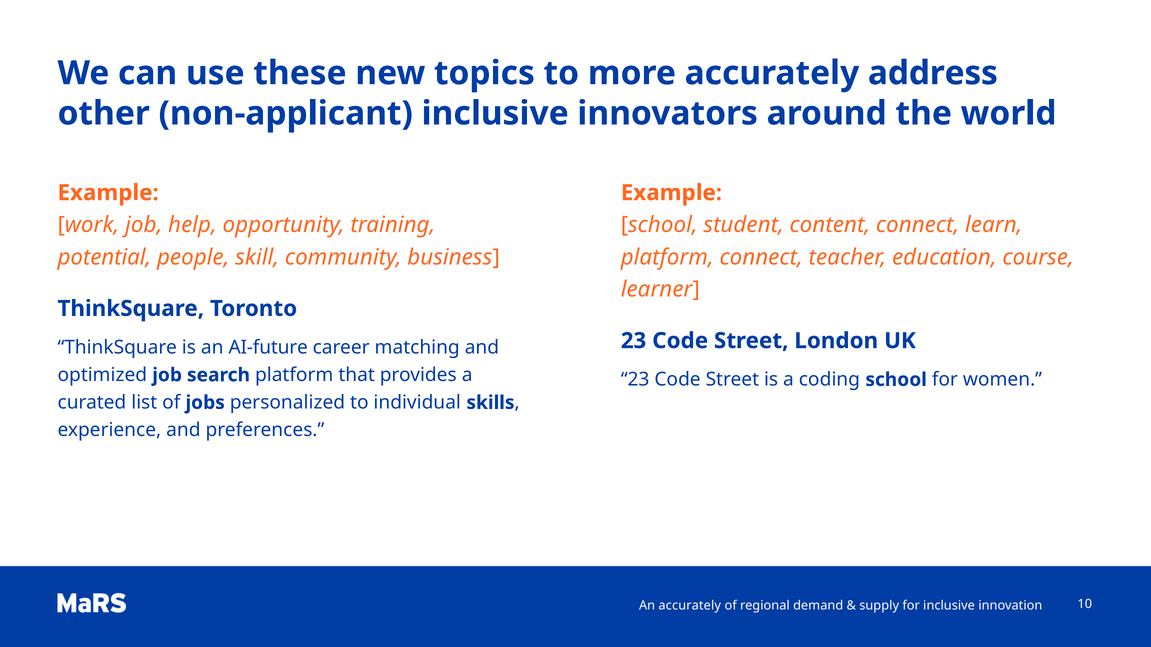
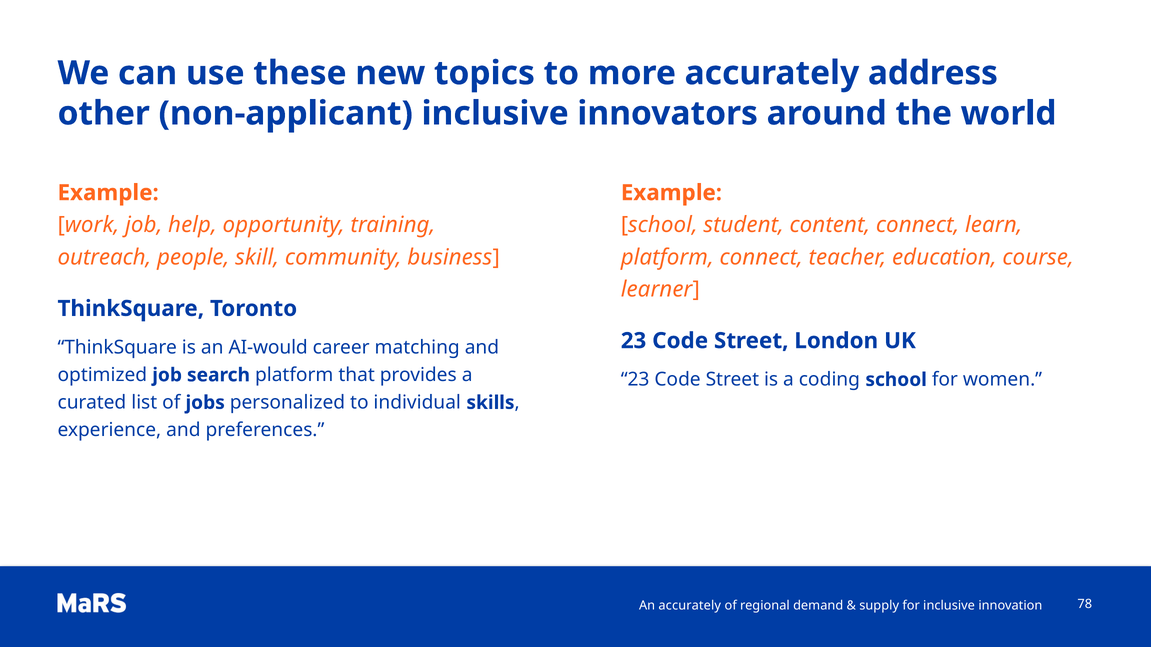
potential: potential -> outreach
AI-future: AI-future -> AI-would
10: 10 -> 78
